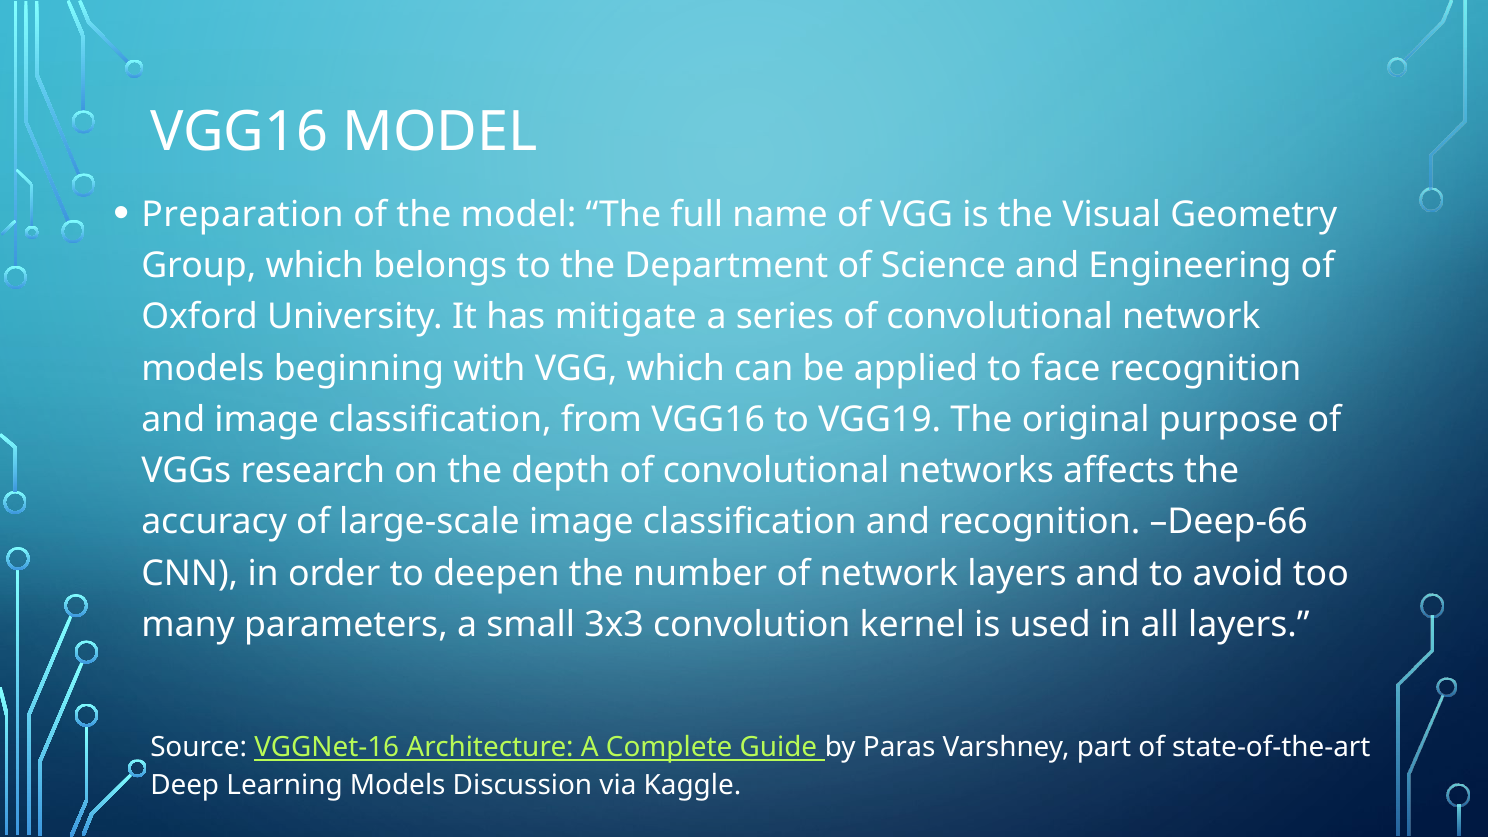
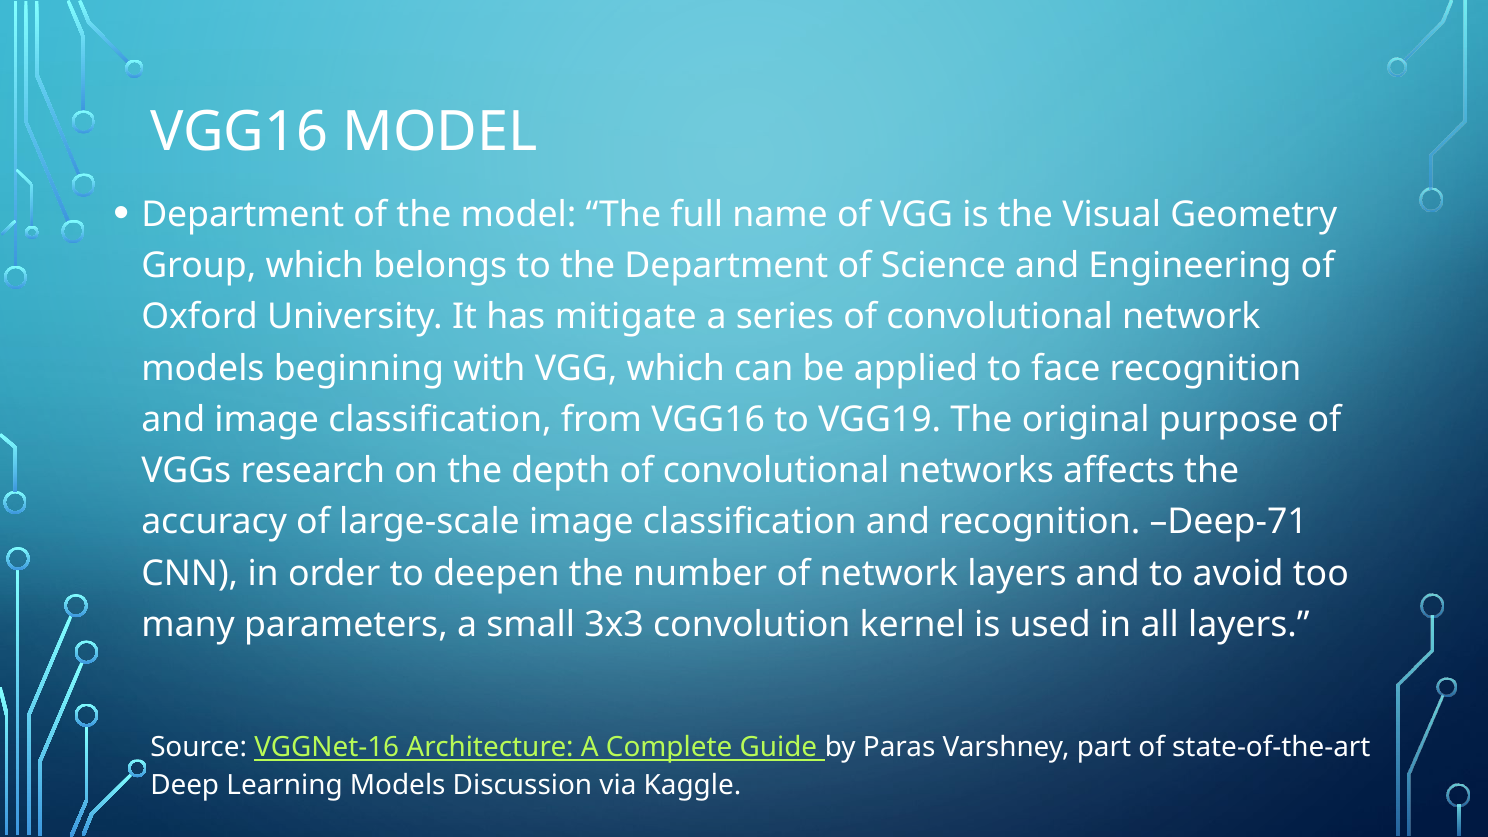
Preparation at (243, 214): Preparation -> Department
Deep-66: Deep-66 -> Deep-71
